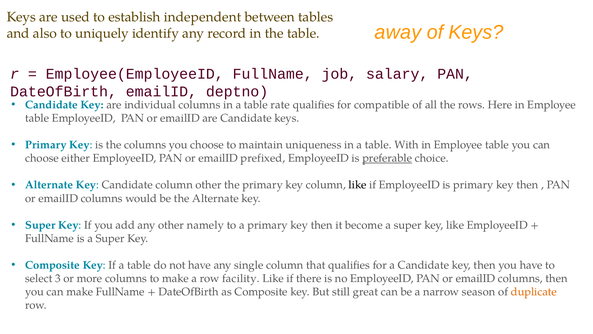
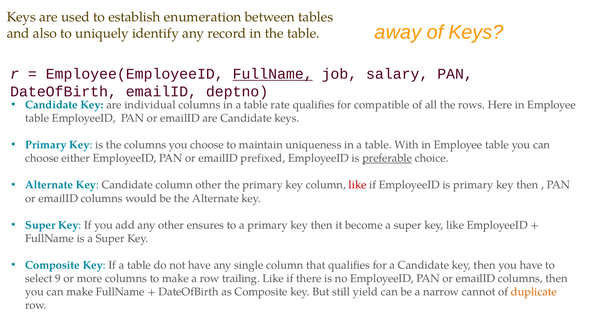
independent: independent -> enumeration
FullName at (273, 74) underline: none -> present
like at (358, 185) colour: black -> red
namely: namely -> ensures
3: 3 -> 9
facility: facility -> trailing
great: great -> yield
season: season -> cannot
